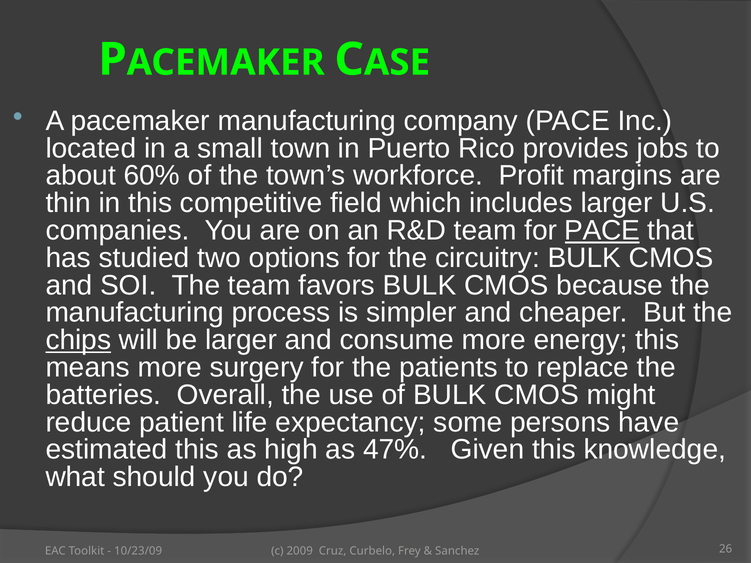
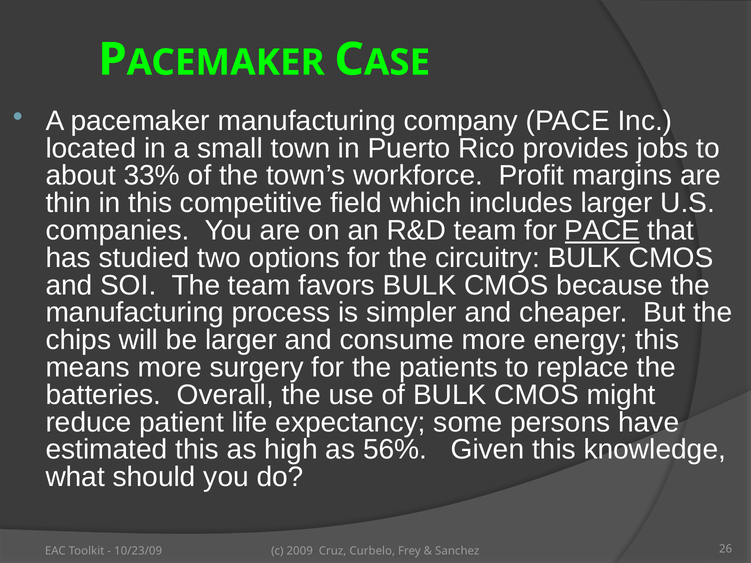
60%: 60% -> 33%
chips underline: present -> none
47%: 47% -> 56%
